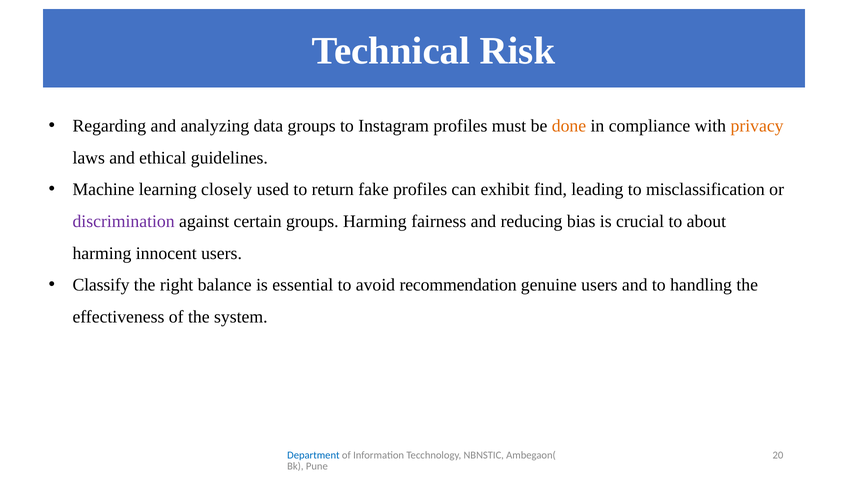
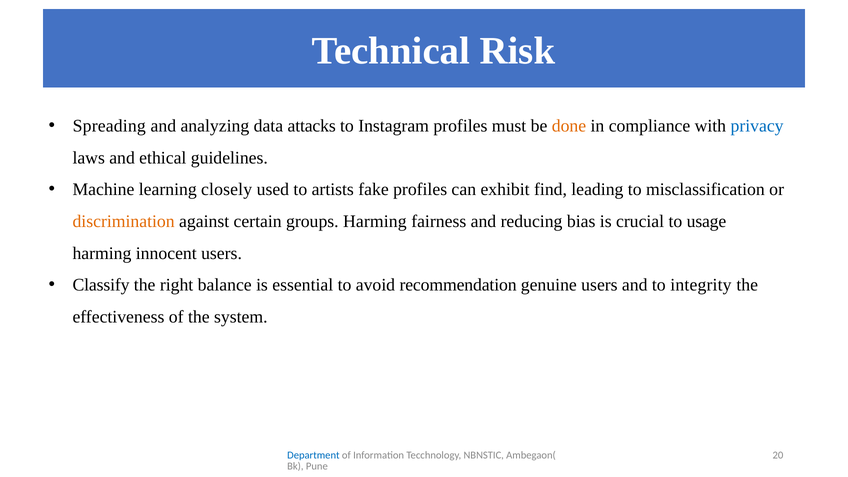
Regarding: Regarding -> Spreading
data groups: groups -> attacks
privacy colour: orange -> blue
return: return -> artists
discrimination colour: purple -> orange
about: about -> usage
handling: handling -> integrity
